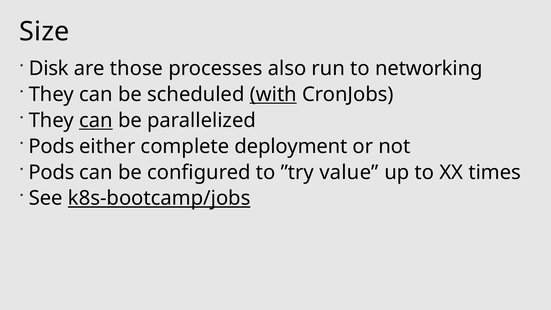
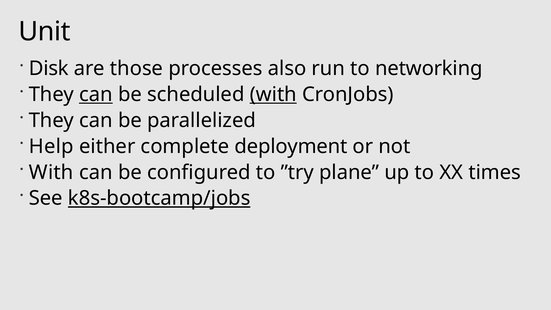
Size: Size -> Unit
can at (96, 94) underline: none -> present
can at (96, 120) underline: present -> none
Pods at (51, 146): Pods -> Help
Pods at (51, 172): Pods -> With
value: value -> plane
